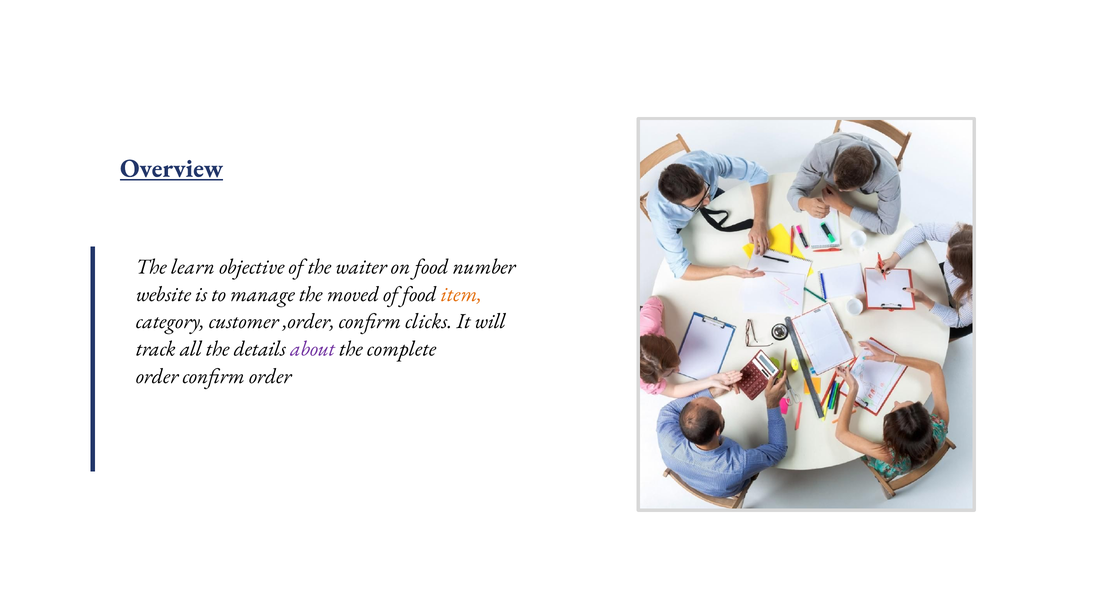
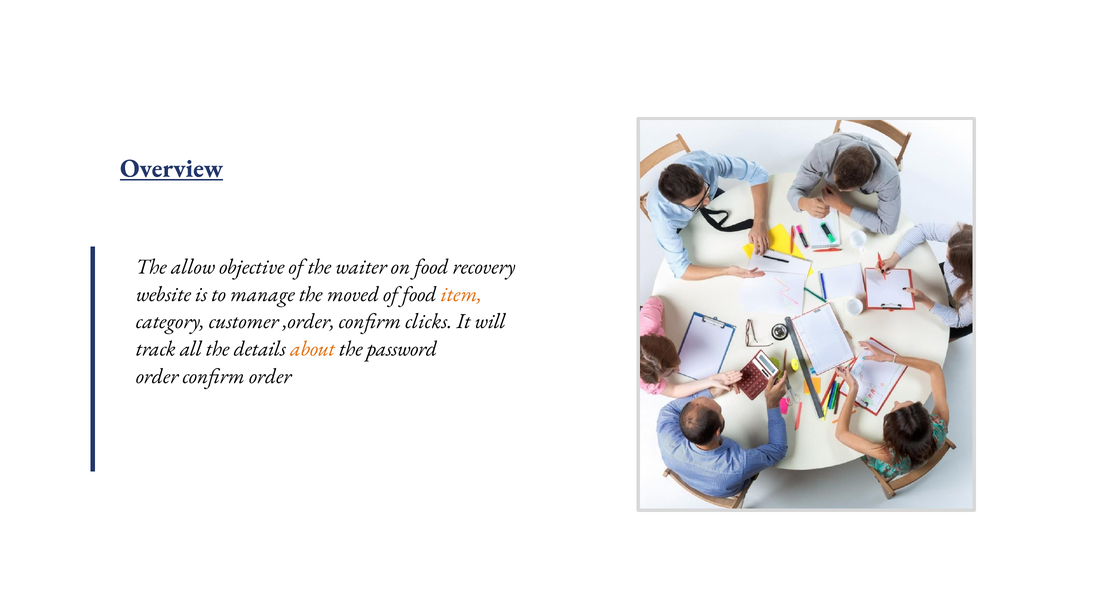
learn: learn -> allow
number: number -> recovery
about colour: purple -> orange
complete: complete -> password
